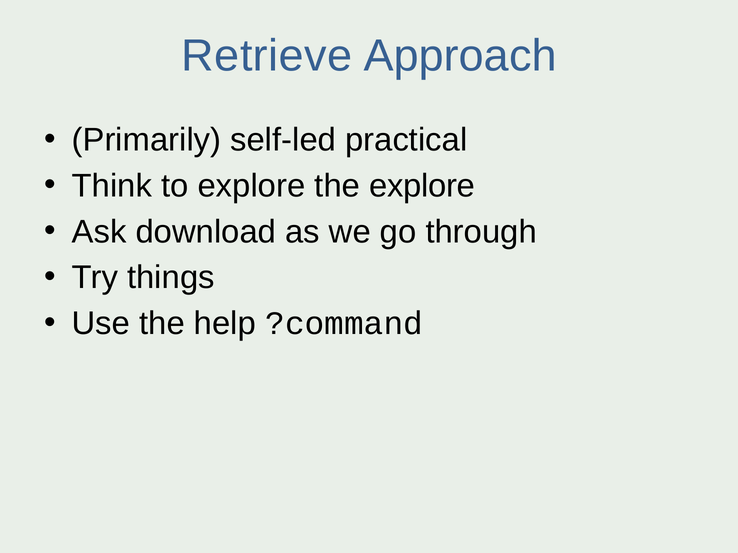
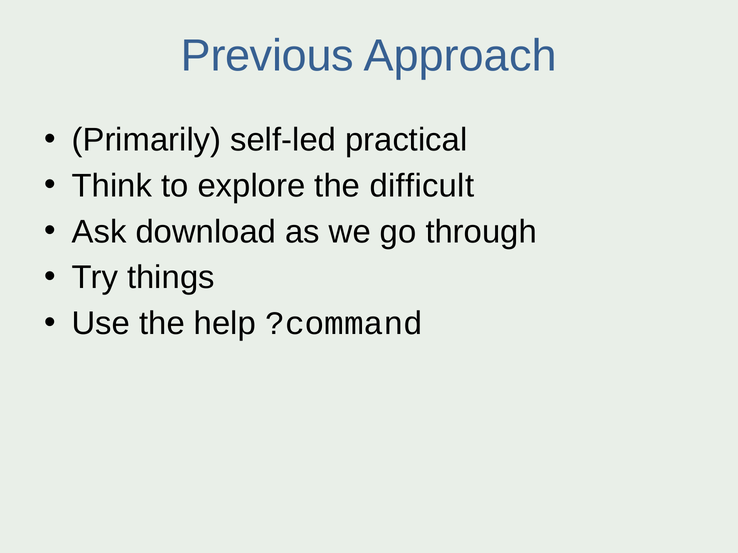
Retrieve: Retrieve -> Previous
the explore: explore -> difficult
